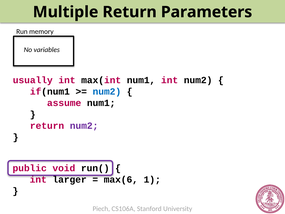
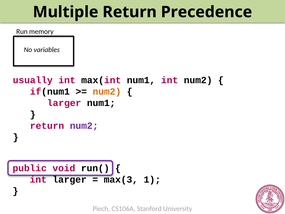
Parameters: Parameters -> Precedence
num2 at (107, 91) colour: blue -> orange
assume at (64, 103): assume -> larger
max(6: max(6 -> max(3
